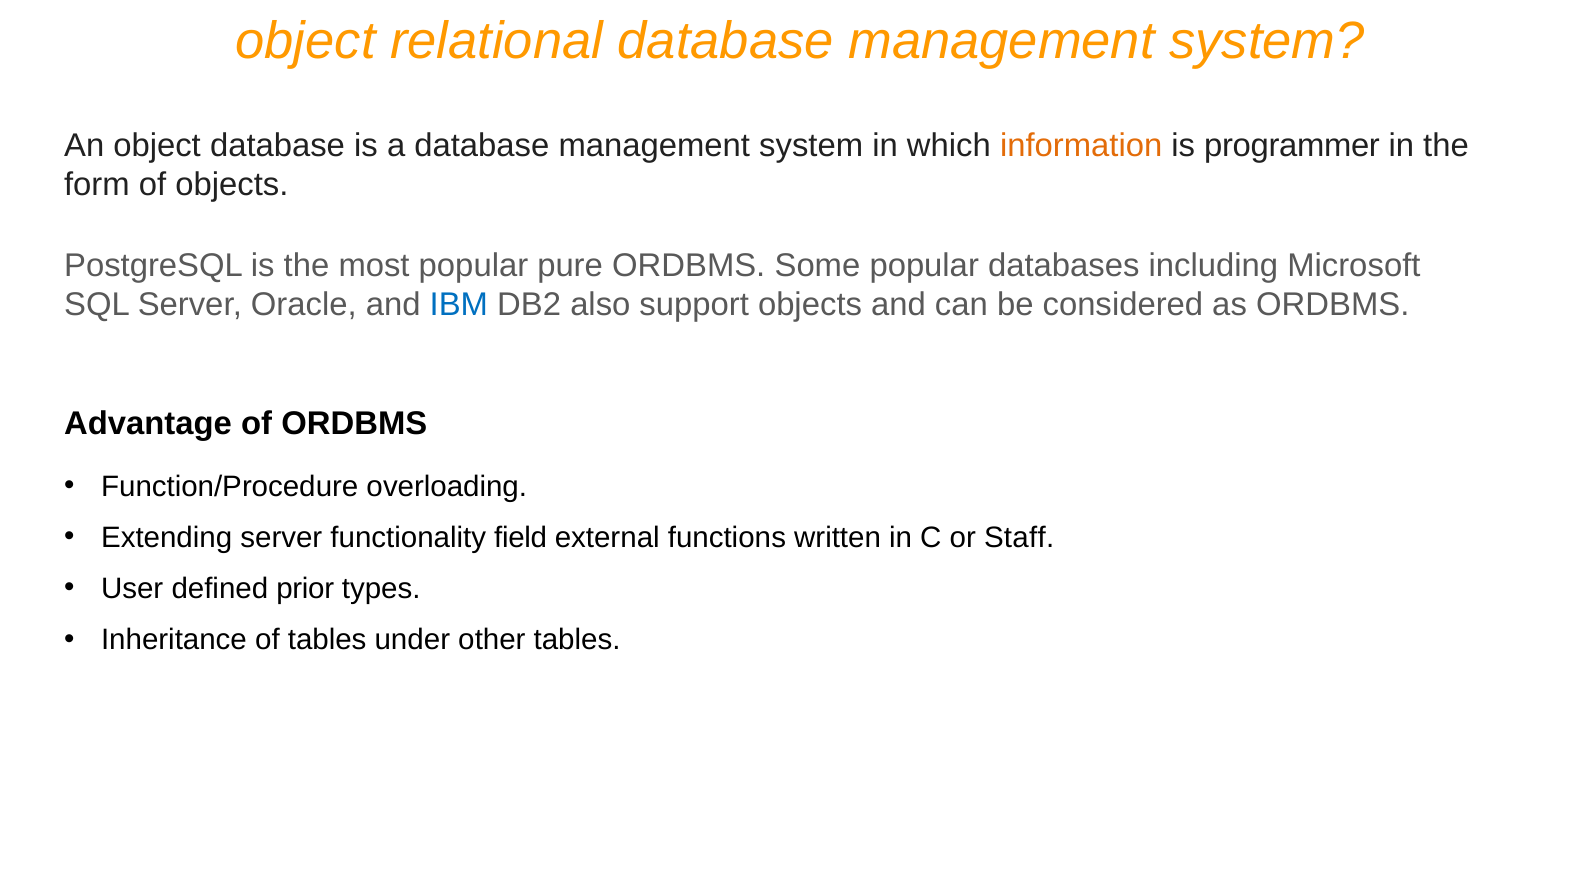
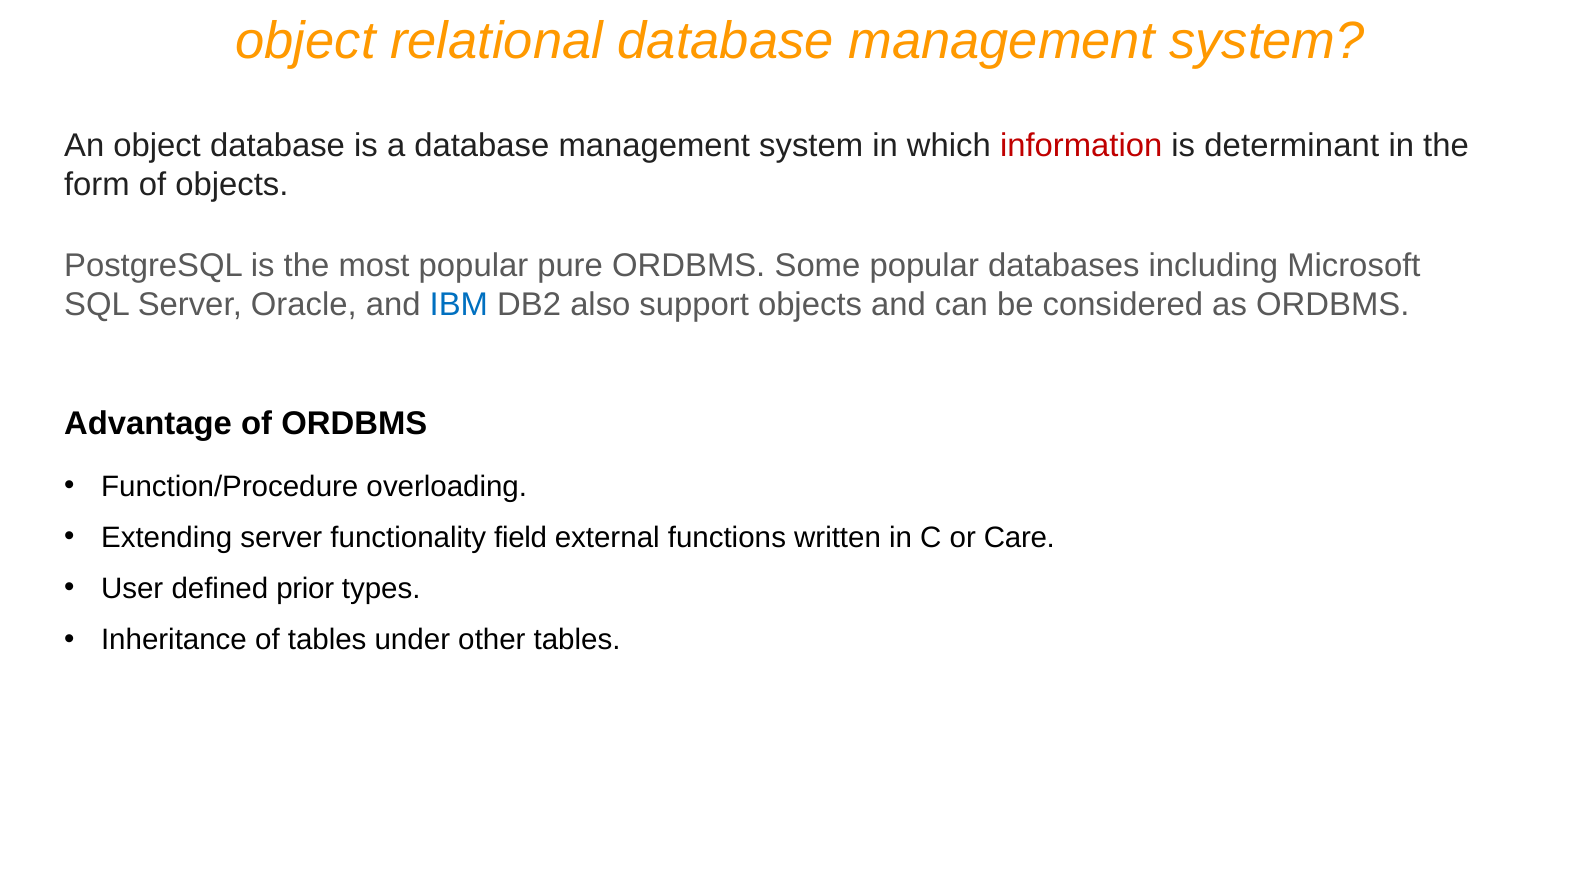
information colour: orange -> red
programmer: programmer -> determinant
Staff: Staff -> Care
